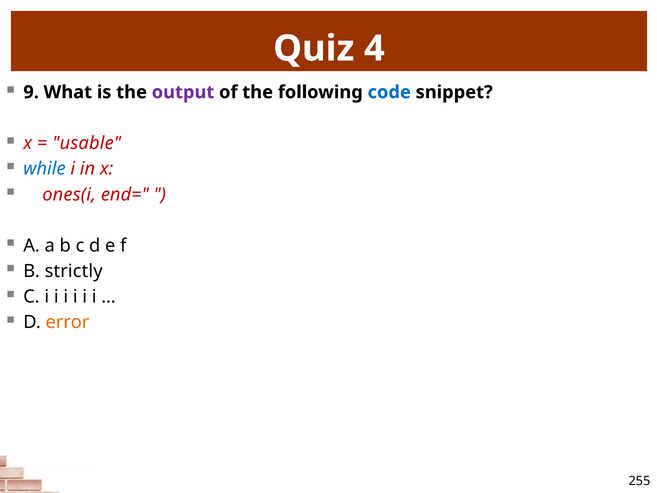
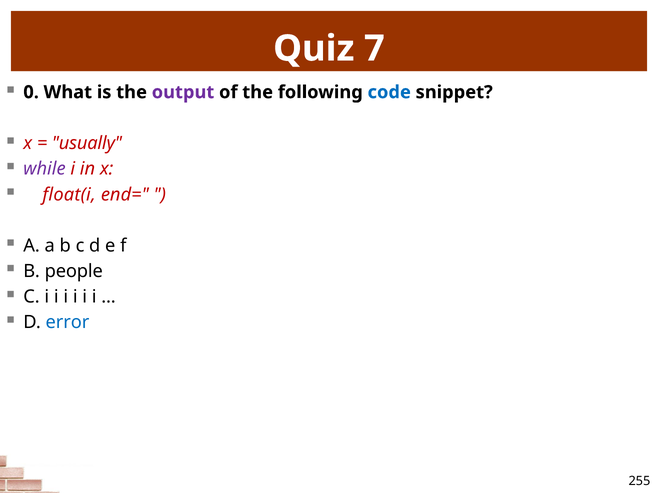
4: 4 -> 7
9: 9 -> 0
usable: usable -> usually
while colour: blue -> purple
ones(i: ones(i -> float(i
strictly: strictly -> people
error colour: orange -> blue
